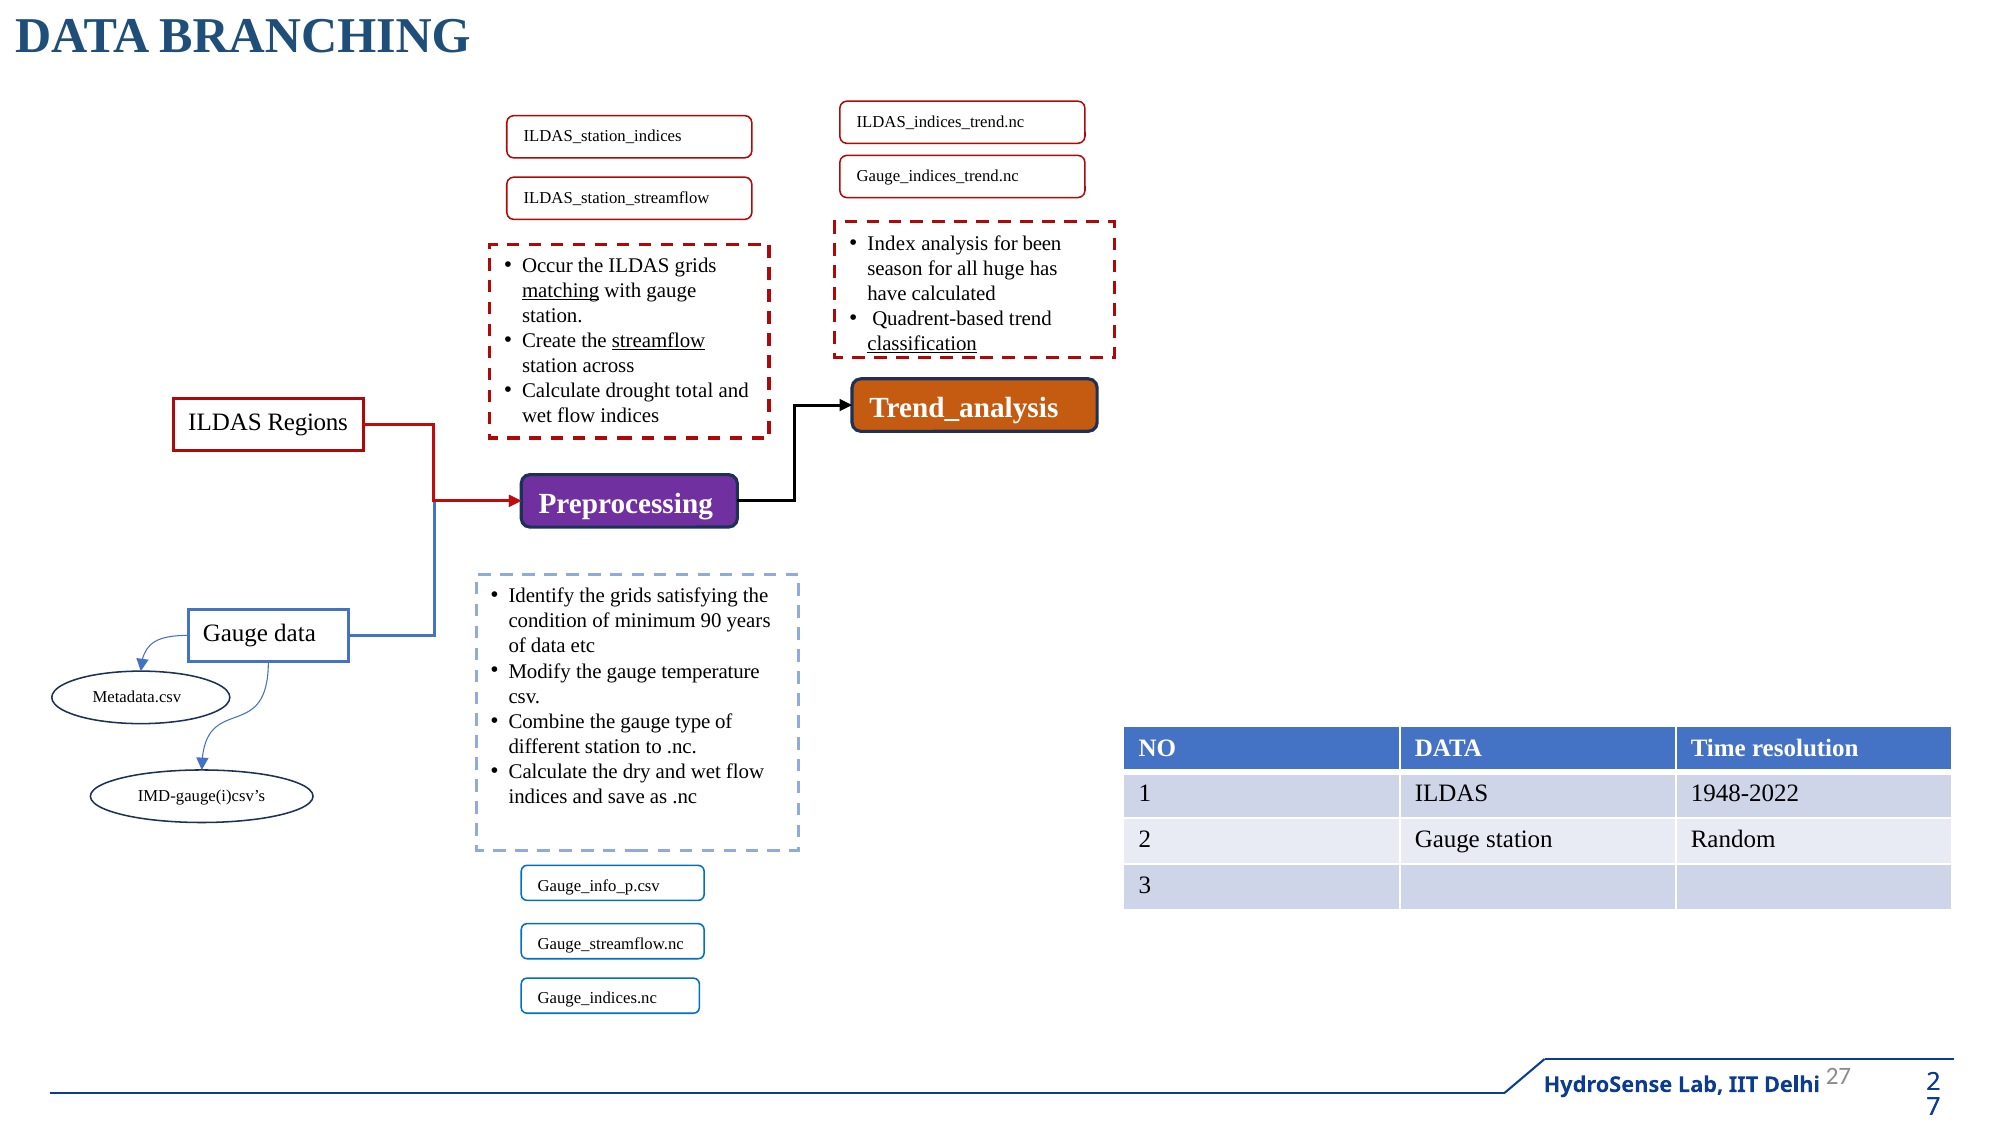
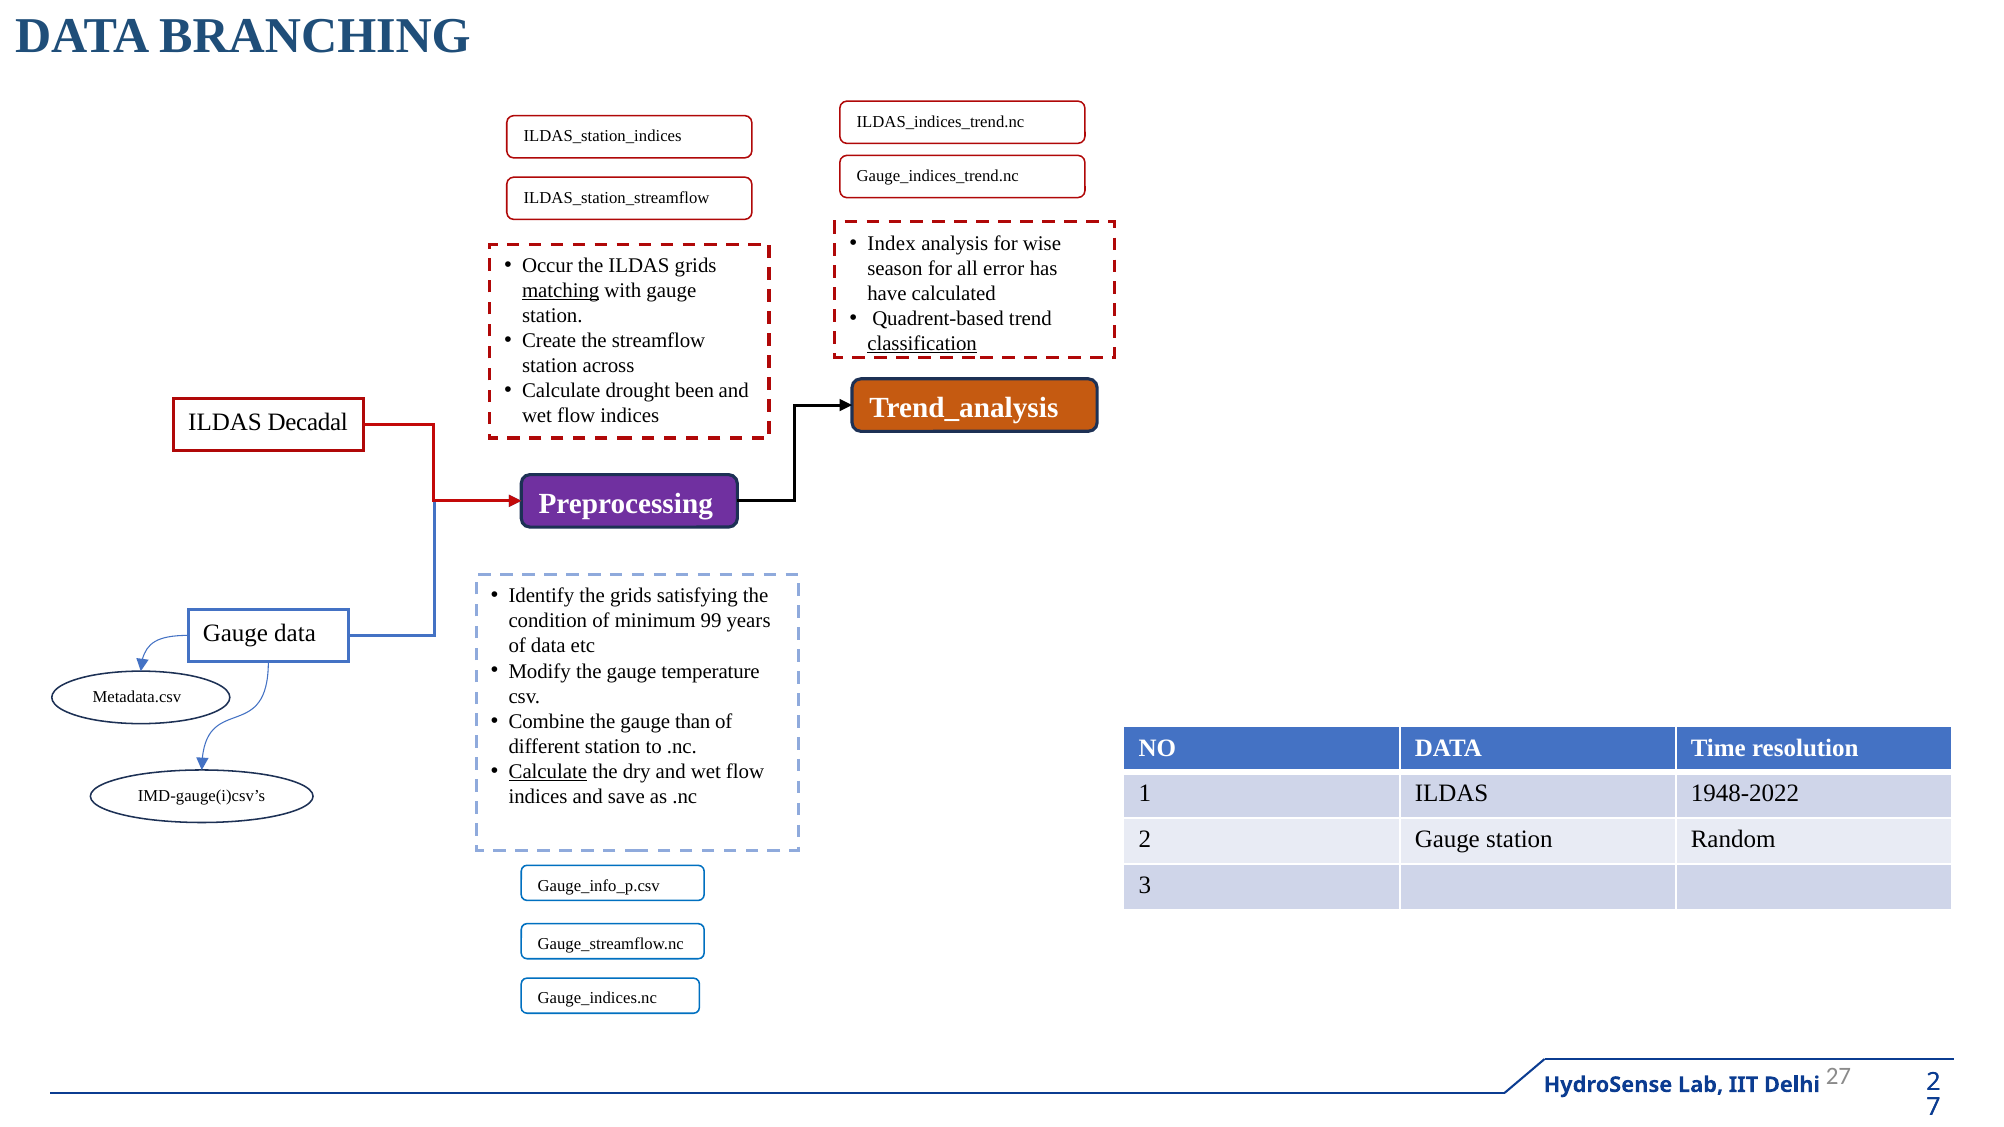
been: been -> wise
huge: huge -> error
streamflow underline: present -> none
total: total -> been
Regions: Regions -> Decadal
90: 90 -> 99
type: type -> than
Calculate at (548, 772) underline: none -> present
